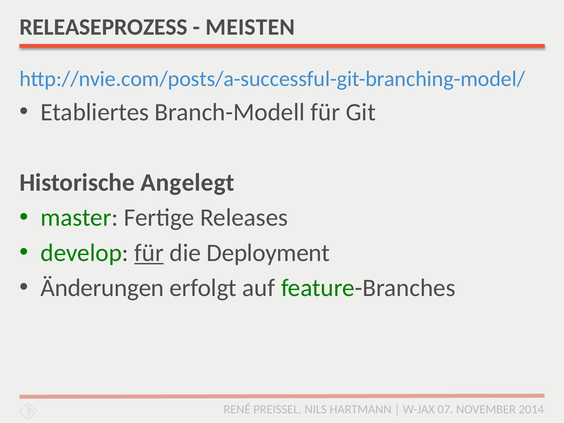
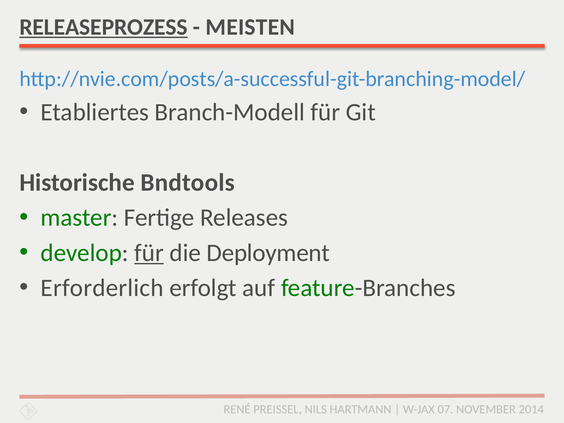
RELEASEPROZESS underline: none -> present
Angelegt: Angelegt -> Bndtools
Änderungen: Änderungen -> Erforderlich
